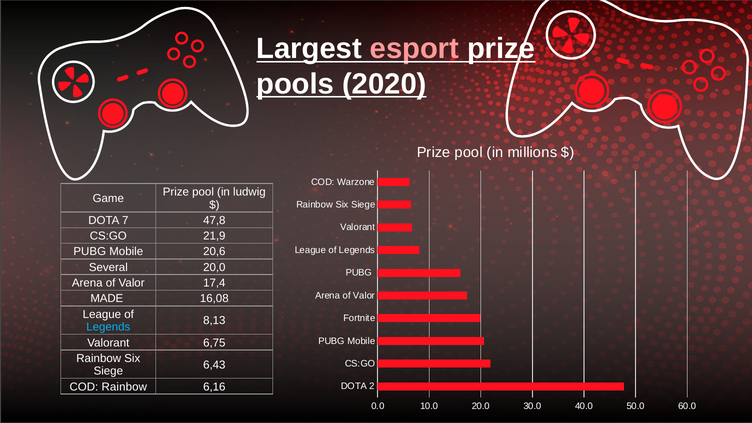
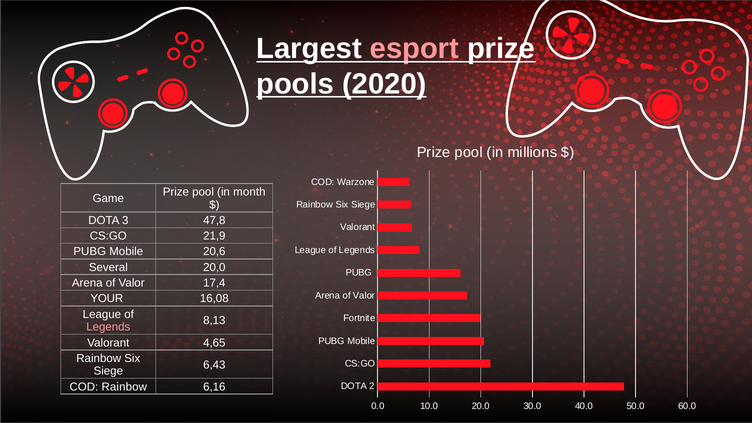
ludwig: ludwig -> month
7: 7 -> 3
MADE: MADE -> YOUR
Legends at (108, 327) colour: light blue -> pink
6,75: 6,75 -> 4,65
